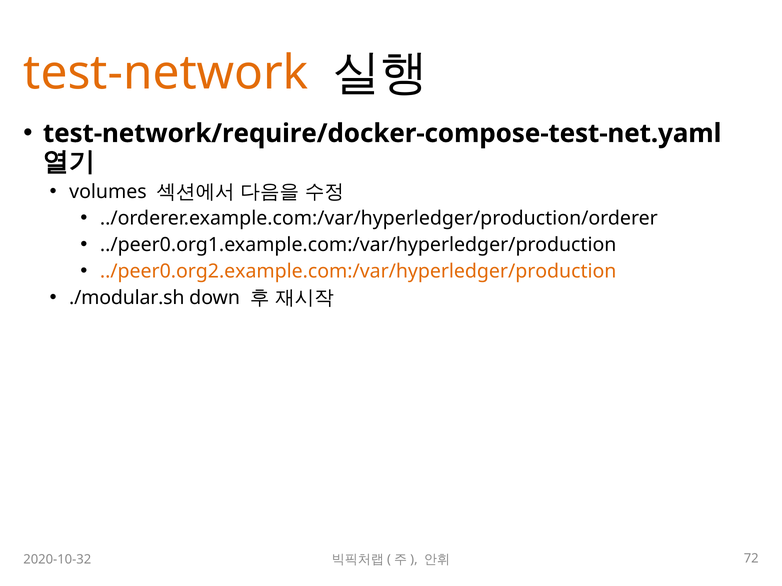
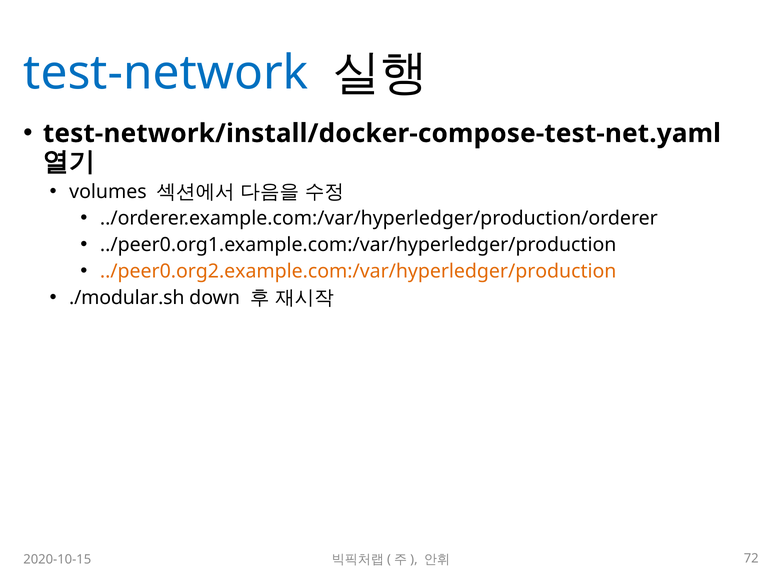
test-network colour: orange -> blue
test-network/require/docker-compose-test-net.yaml: test-network/require/docker-compose-test-net.yaml -> test-network/install/docker-compose-test-net.yaml
2020-10-32: 2020-10-32 -> 2020-10-15
